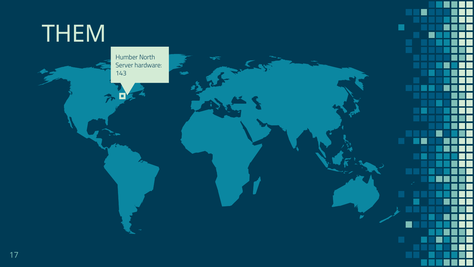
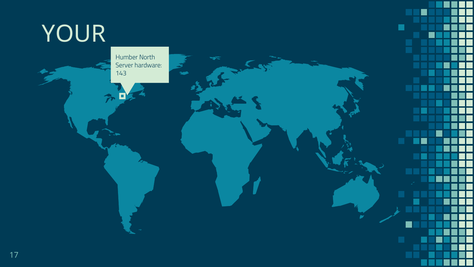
THEM: THEM -> YOUR
